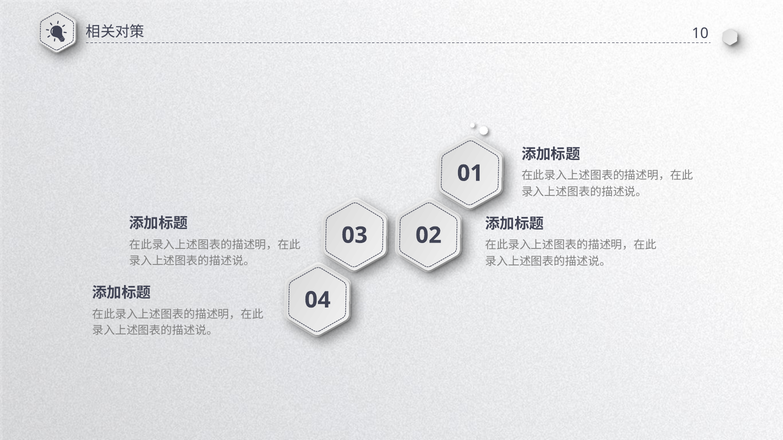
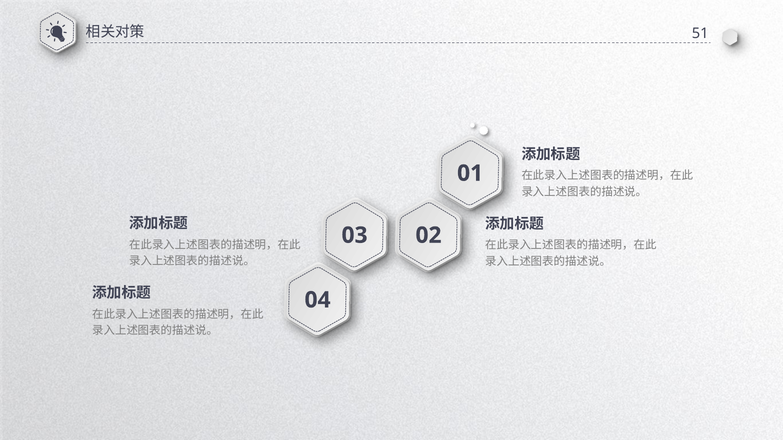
10: 10 -> 51
